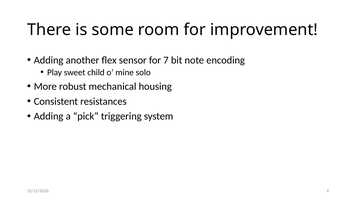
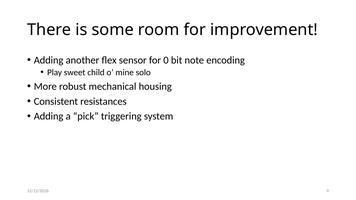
7: 7 -> 0
